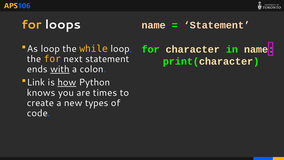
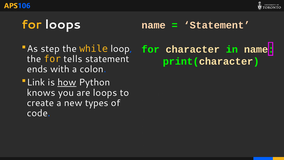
As loop: loop -> step
next: next -> tells
with underline: present -> none
are times: times -> loops
